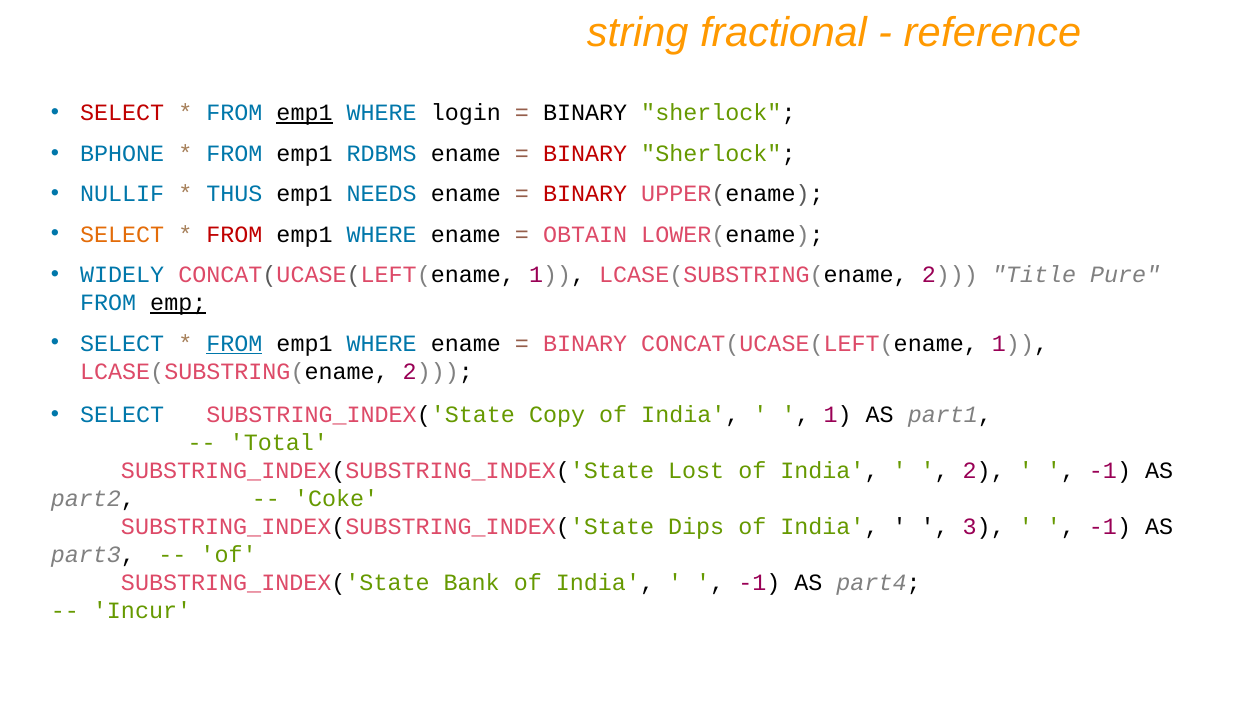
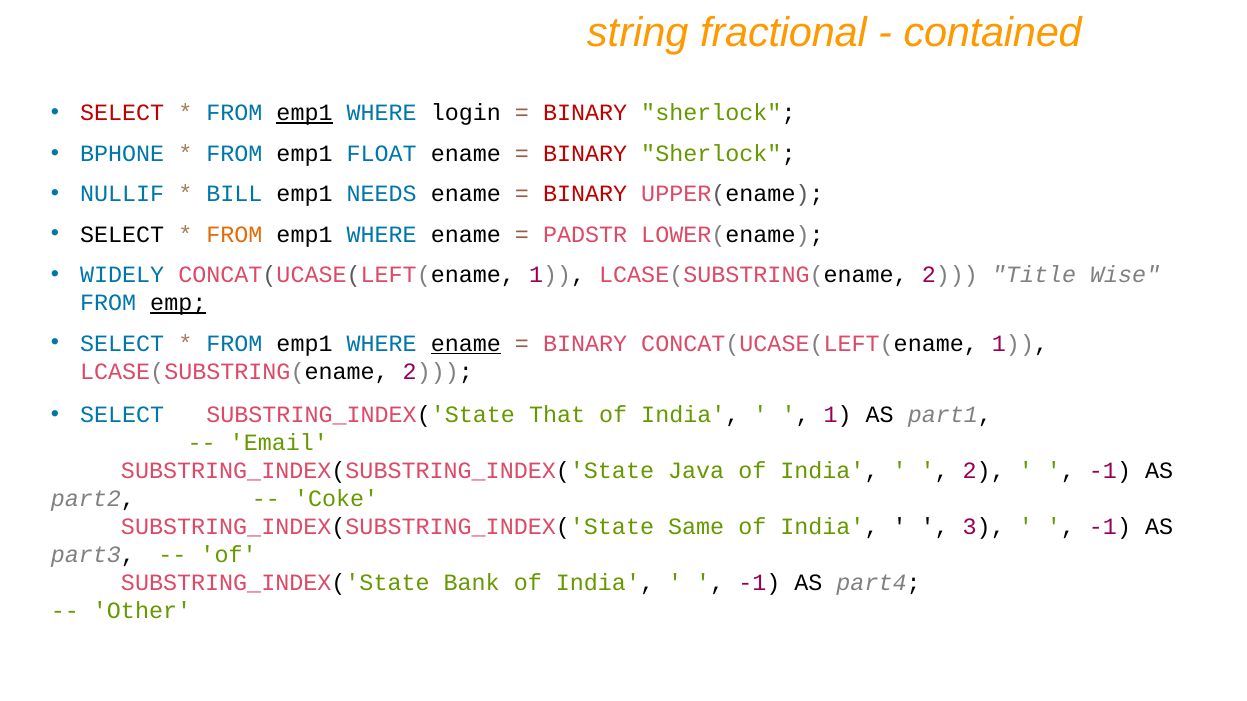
reference: reference -> contained
BINARY at (585, 113) colour: black -> red
RDBMS: RDBMS -> FLOAT
THUS: THUS -> BILL
SELECT at (122, 235) colour: orange -> black
FROM at (234, 235) colour: red -> orange
OBTAIN: OBTAIN -> PADSTR
Pure: Pure -> Wise
FROM at (234, 344) underline: present -> none
ename at (466, 344) underline: none -> present
Copy: Copy -> That
Total: Total -> Email
Lost: Lost -> Java
Dips: Dips -> Same
Incur: Incur -> Other
